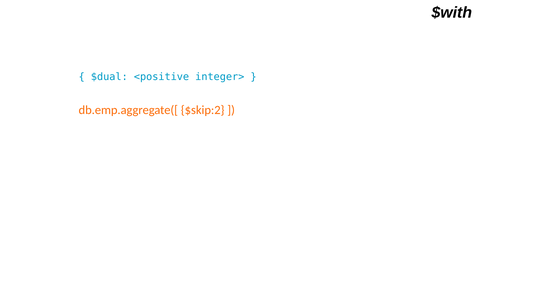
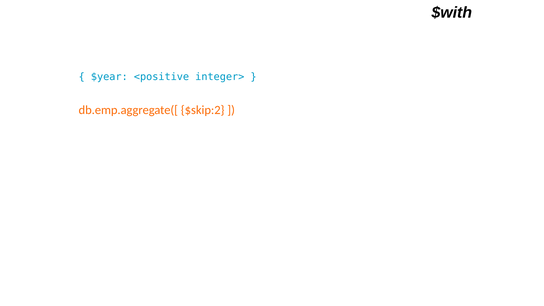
$dual: $dual -> $year
